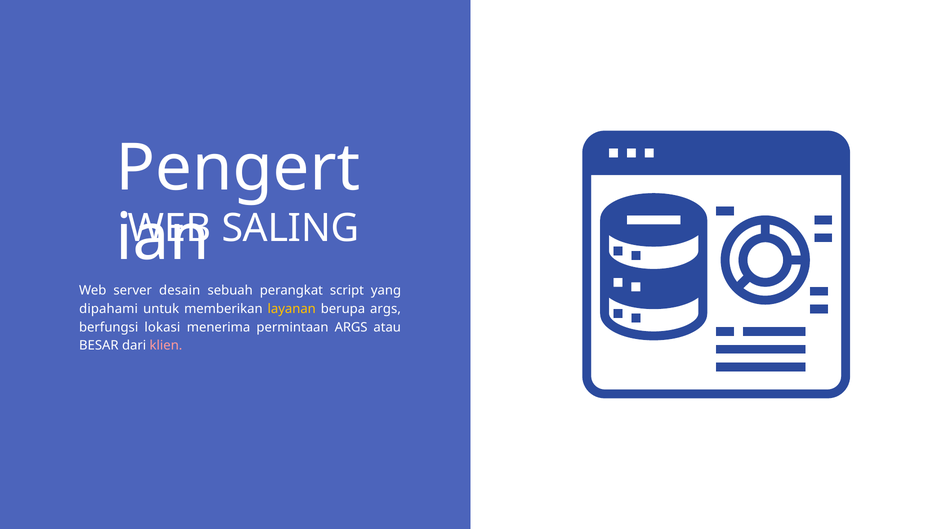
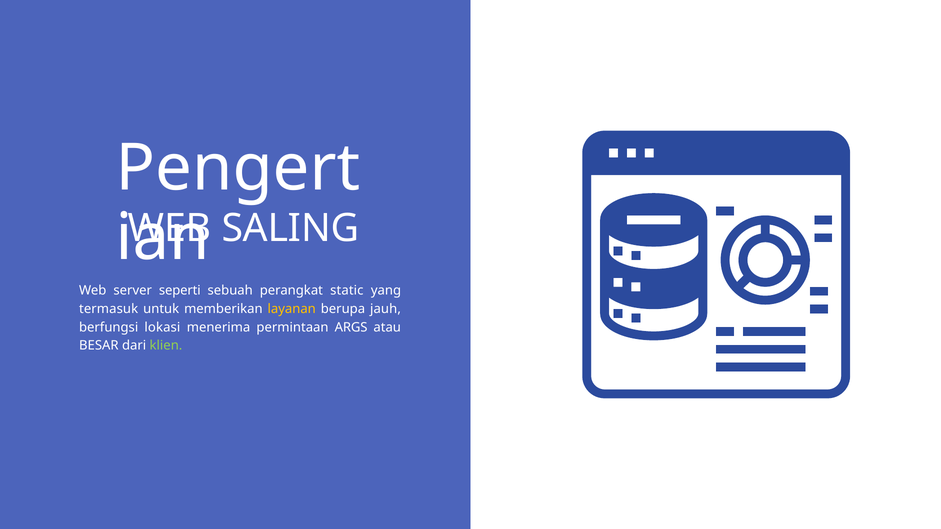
desain: desain -> seperti
script: script -> static
dipahami: dipahami -> termasuk
berupa args: args -> jauh
klien colour: pink -> light green
